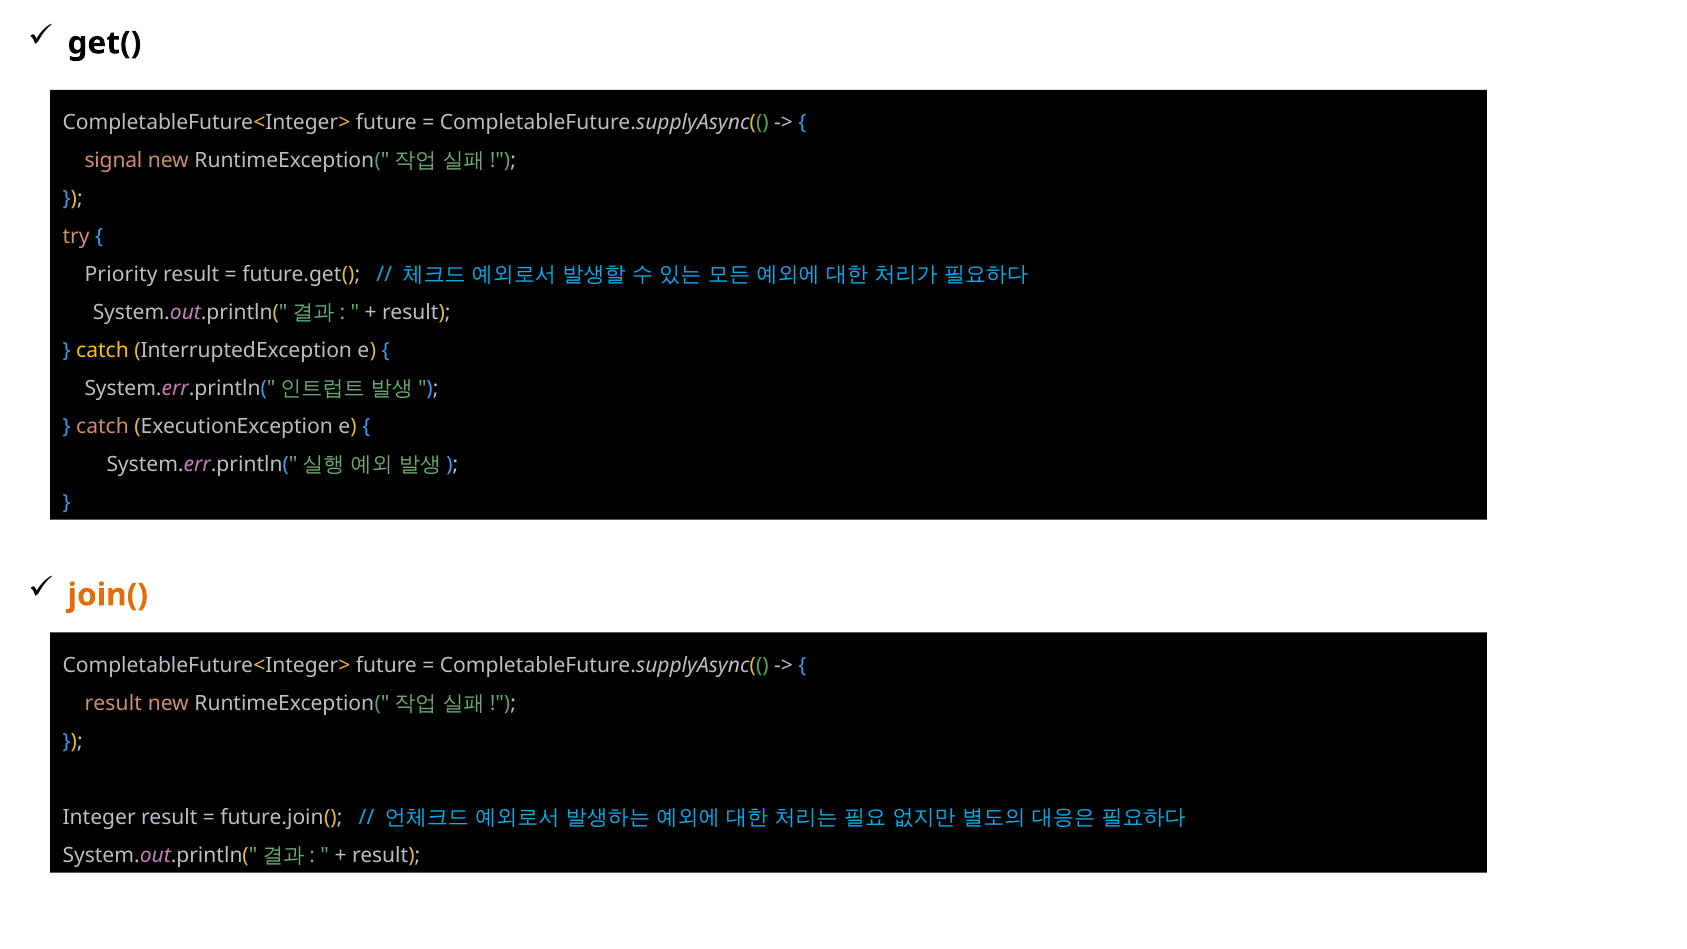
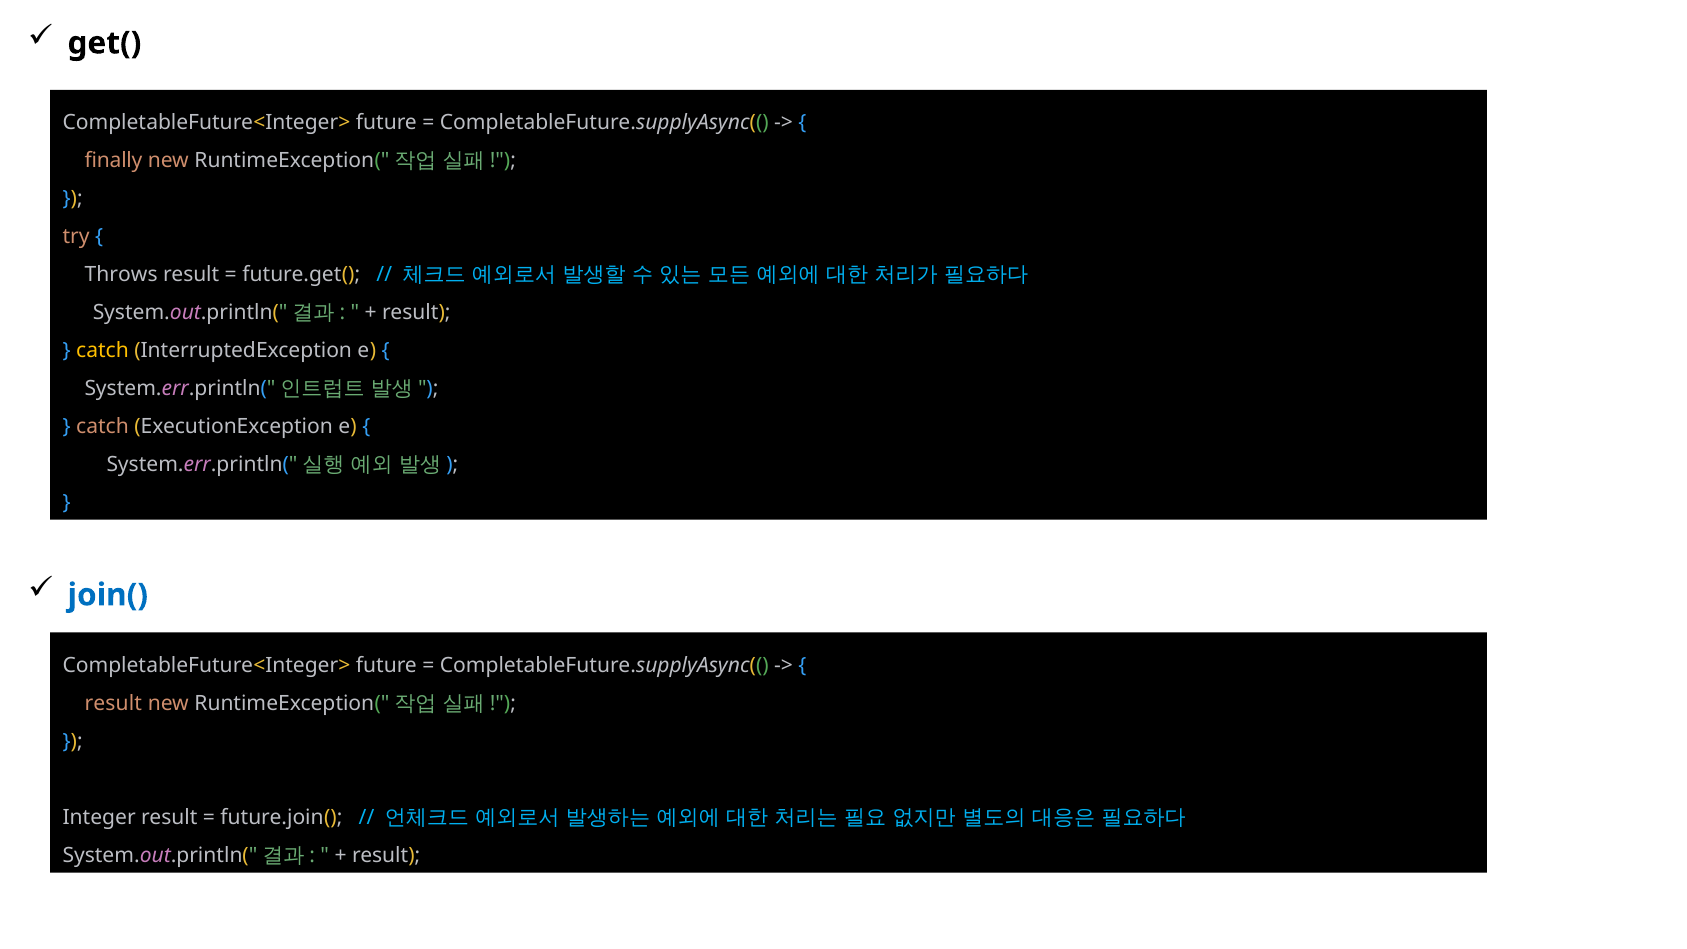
signal: signal -> finally
Priority: Priority -> Throws
join( colour: orange -> blue
